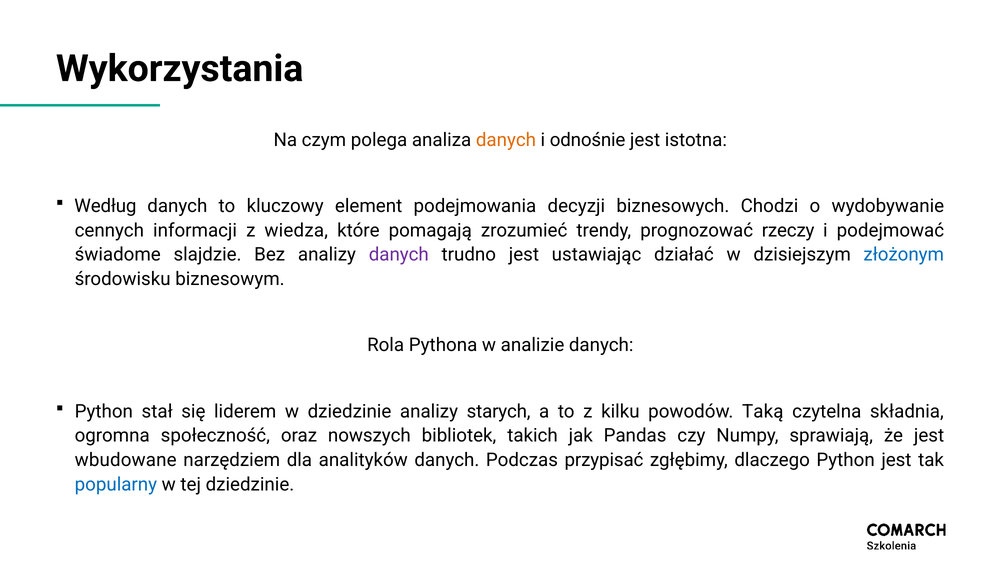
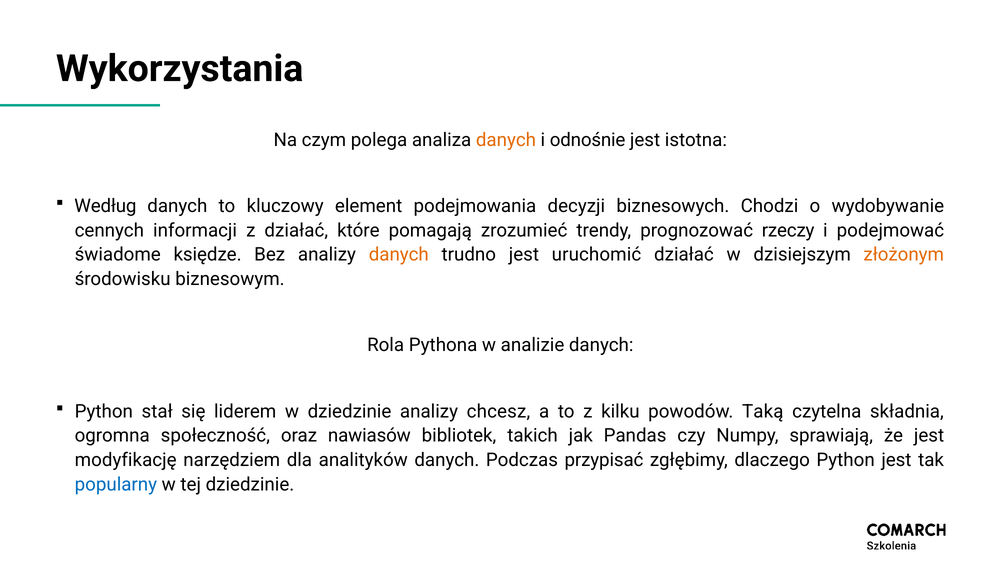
z wiedza: wiedza -> działać
slajdzie: slajdzie -> księdze
danych at (399, 255) colour: purple -> orange
ustawiając: ustawiając -> uruchomić
złożonym colour: blue -> orange
starych: starych -> chcesz
nowszych: nowszych -> nawiasów
wbudowane: wbudowane -> modyfikację
